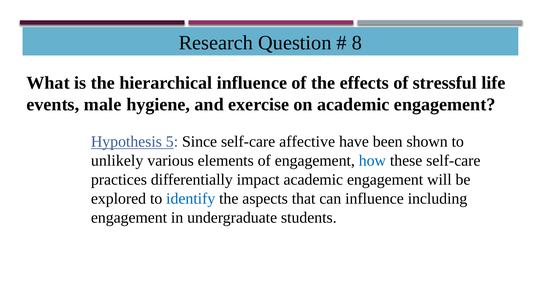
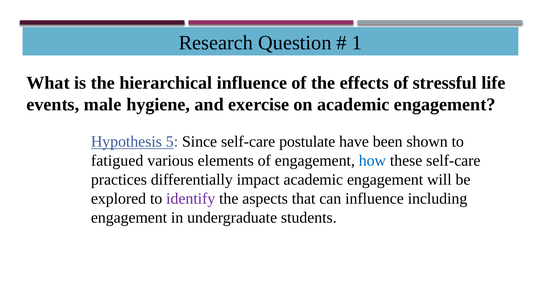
8: 8 -> 1
affective: affective -> postulate
unlikely: unlikely -> fatigued
identify colour: blue -> purple
